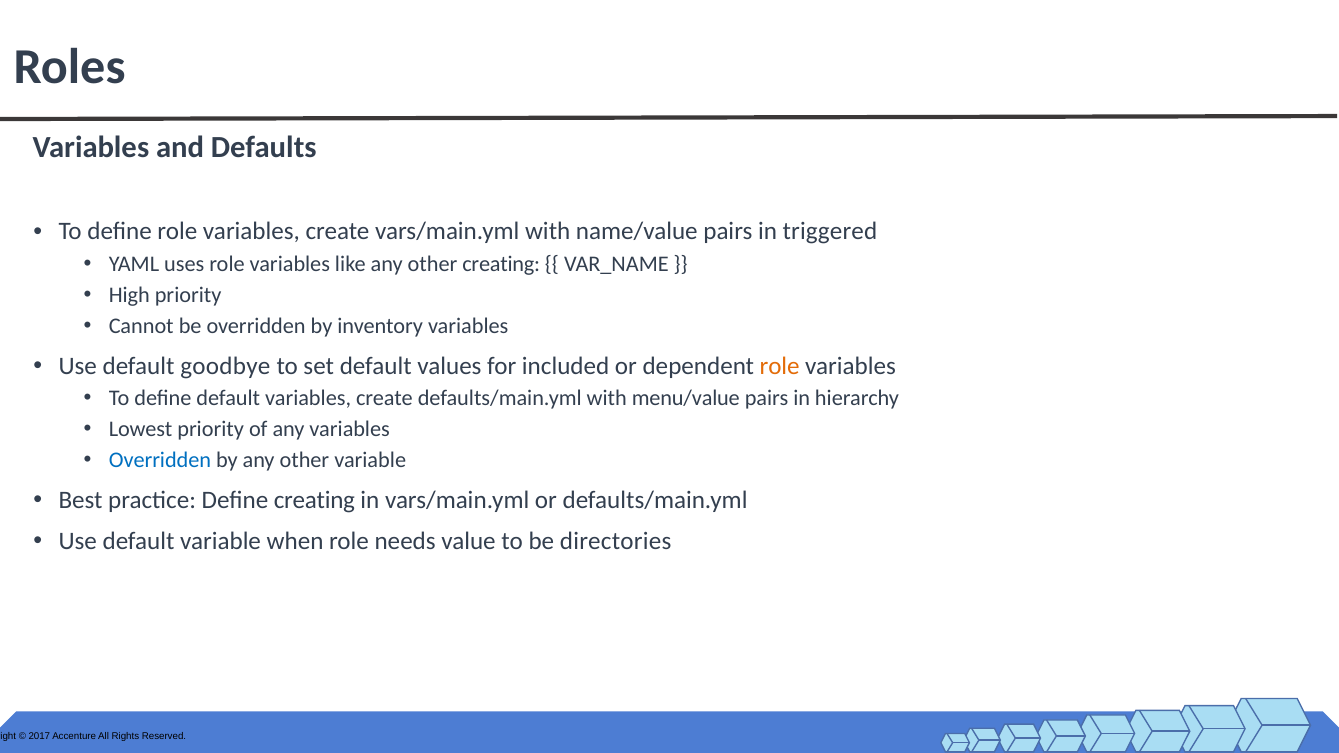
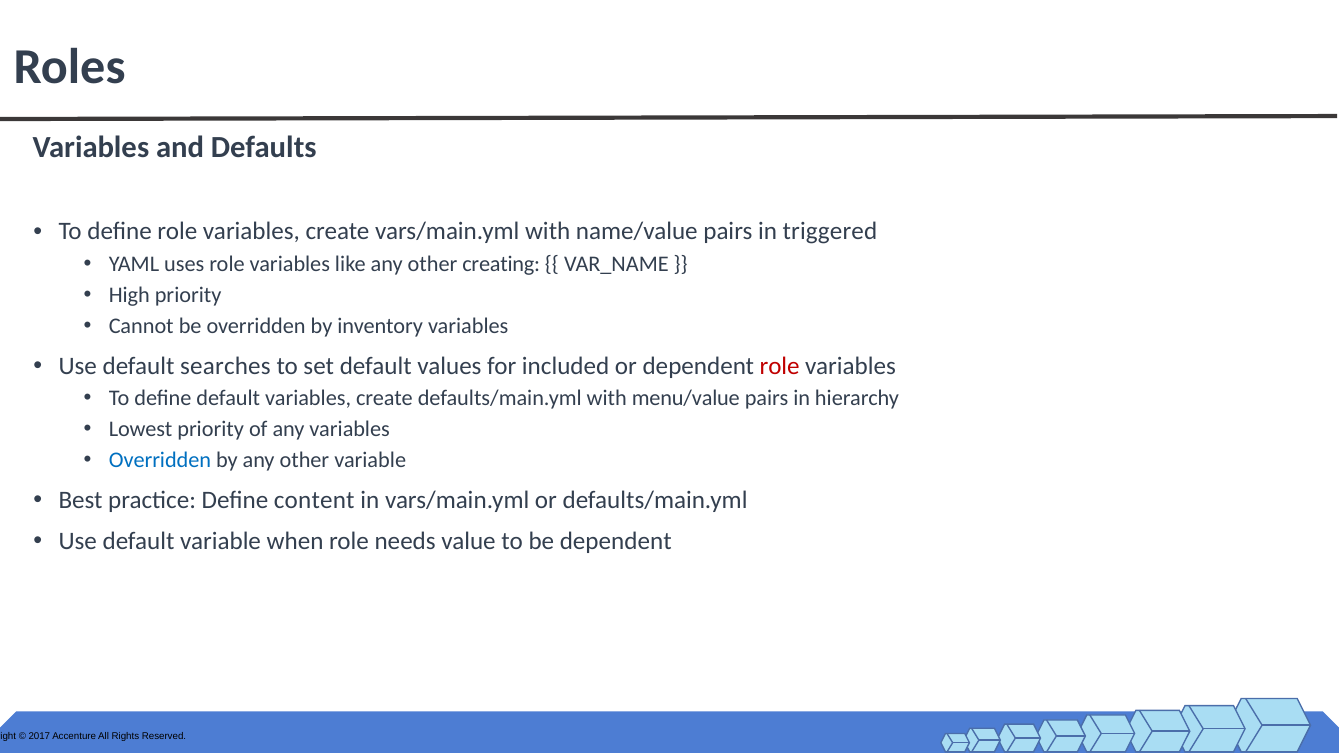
goodbye: goodbye -> searches
role at (780, 366) colour: orange -> red
Define creating: creating -> content
be directories: directories -> dependent
